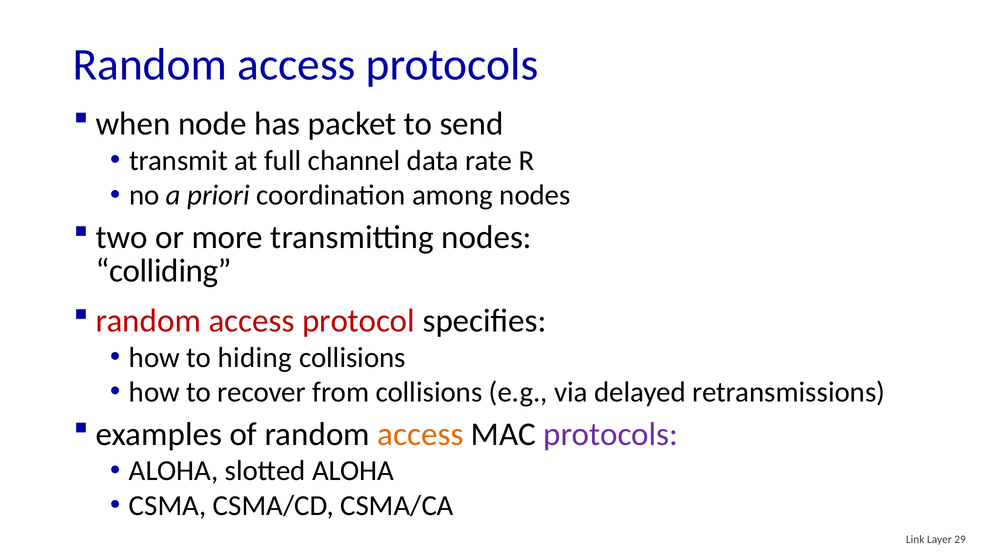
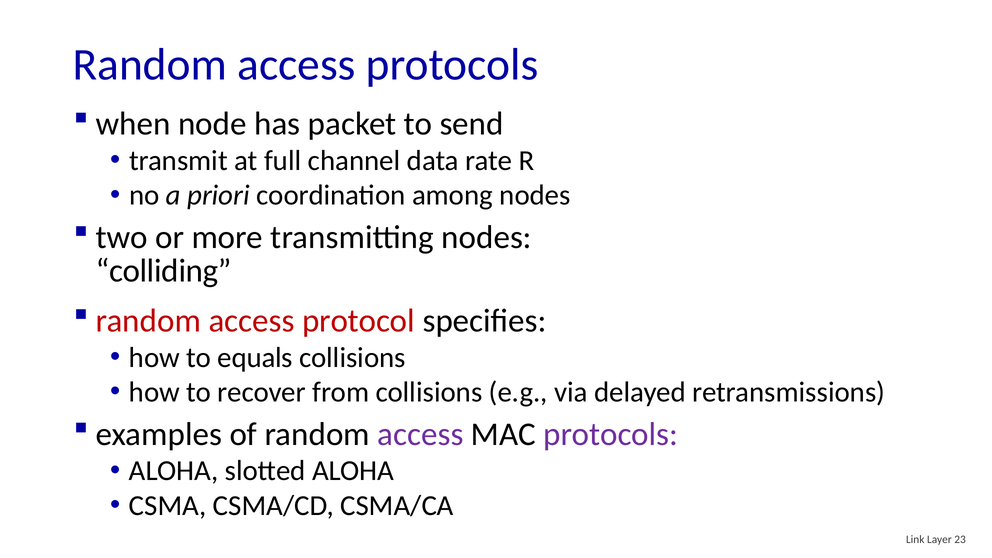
hiding: hiding -> equals
access at (420, 434) colour: orange -> purple
29: 29 -> 23
